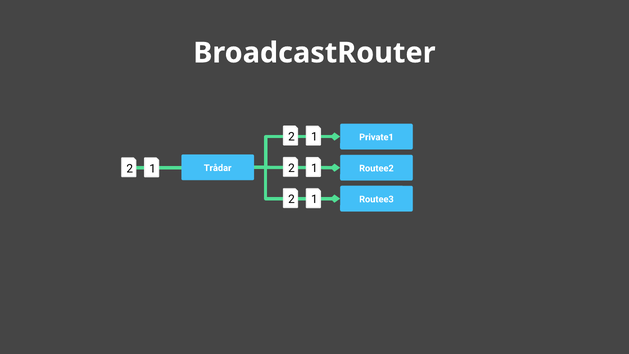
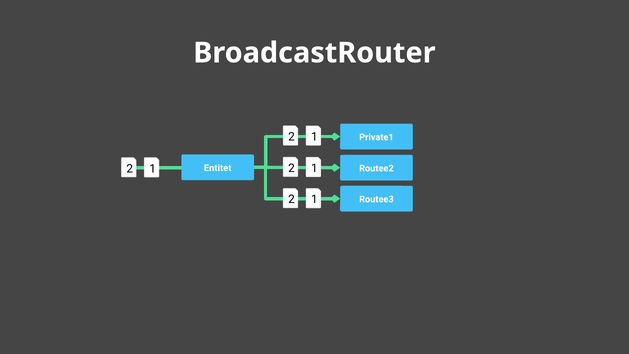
Trådar: Trådar -> Entitet
